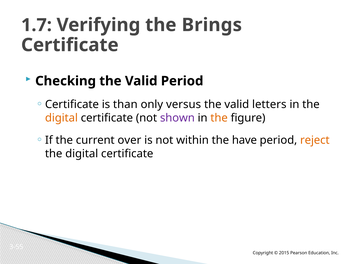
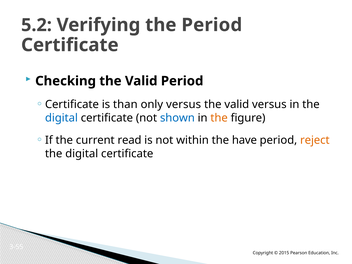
1.7: 1.7 -> 5.2
the Brings: Brings -> Period
valid letters: letters -> versus
digital at (61, 118) colour: orange -> blue
shown colour: purple -> blue
over: over -> read
